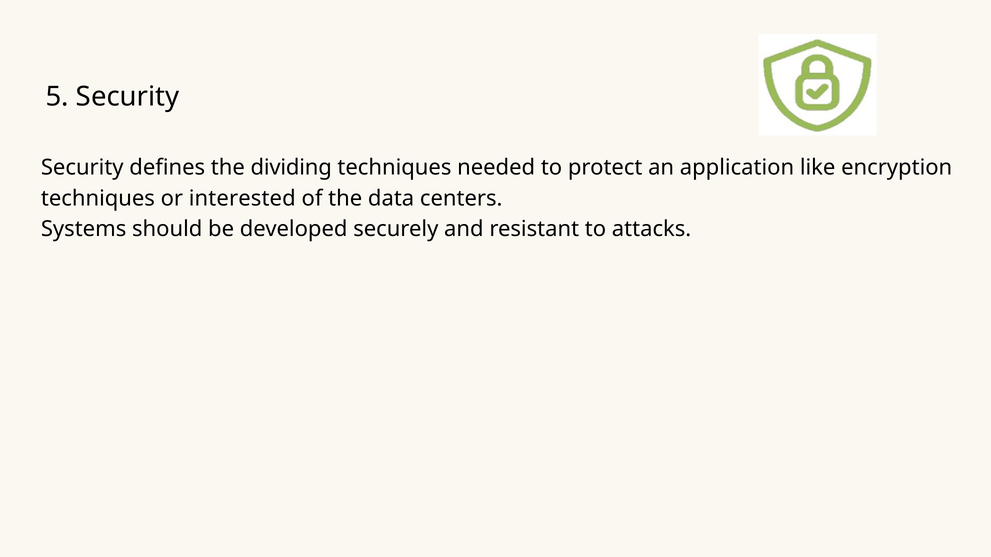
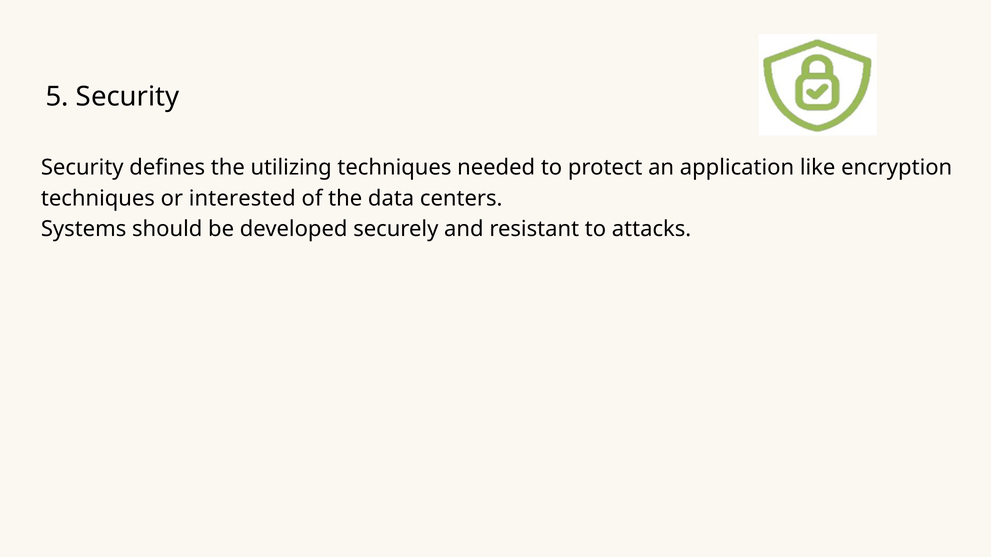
dividing: dividing -> utilizing
